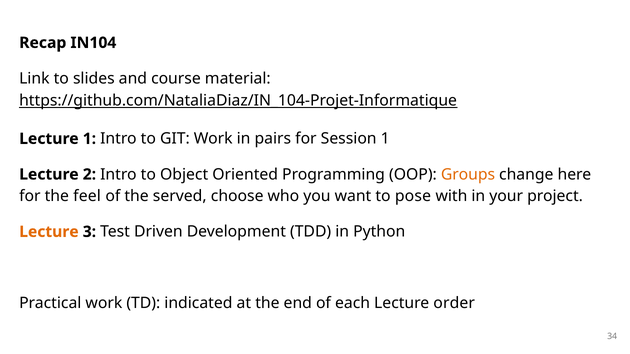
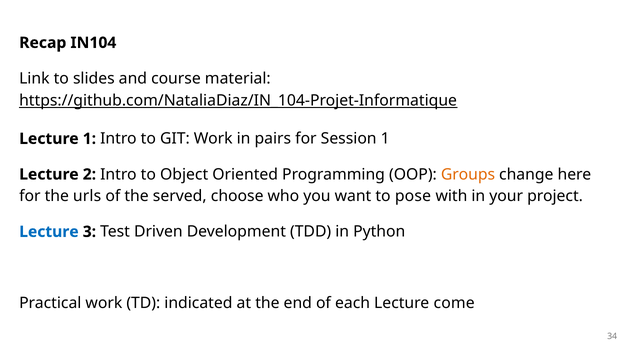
feel: feel -> urls
Lecture at (49, 232) colour: orange -> blue
order: order -> come
